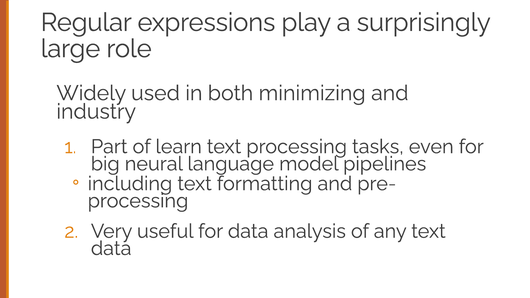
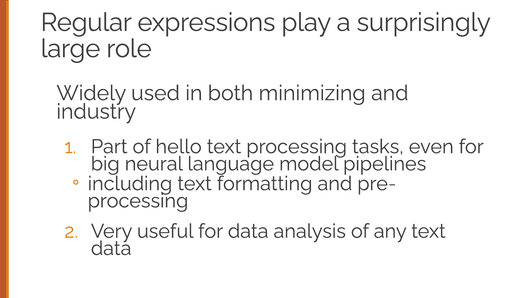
learn: learn -> hello
